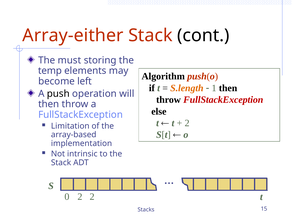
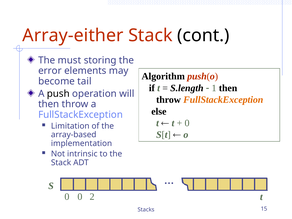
temp: temp -> error
left: left -> tail
S.length colour: orange -> black
FullStackException at (223, 100) colour: red -> orange
2 at (187, 123): 2 -> 0
0 2: 2 -> 0
